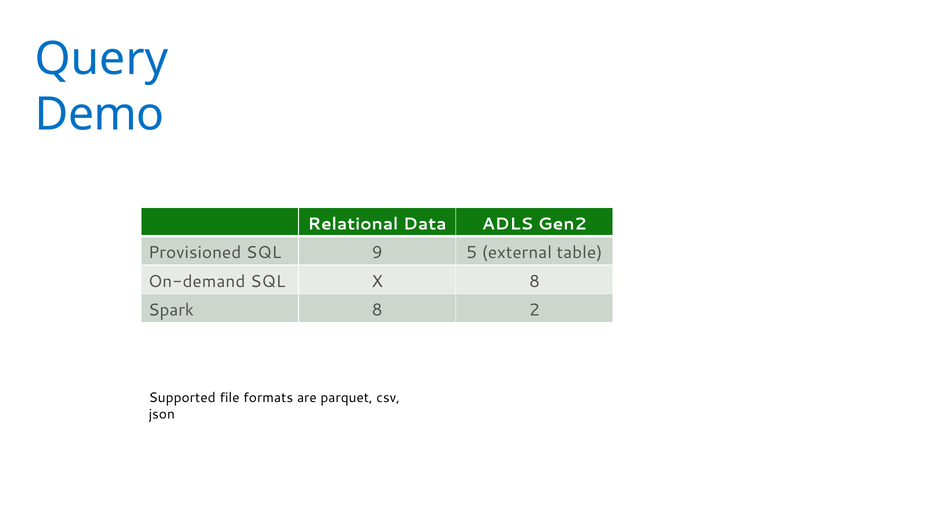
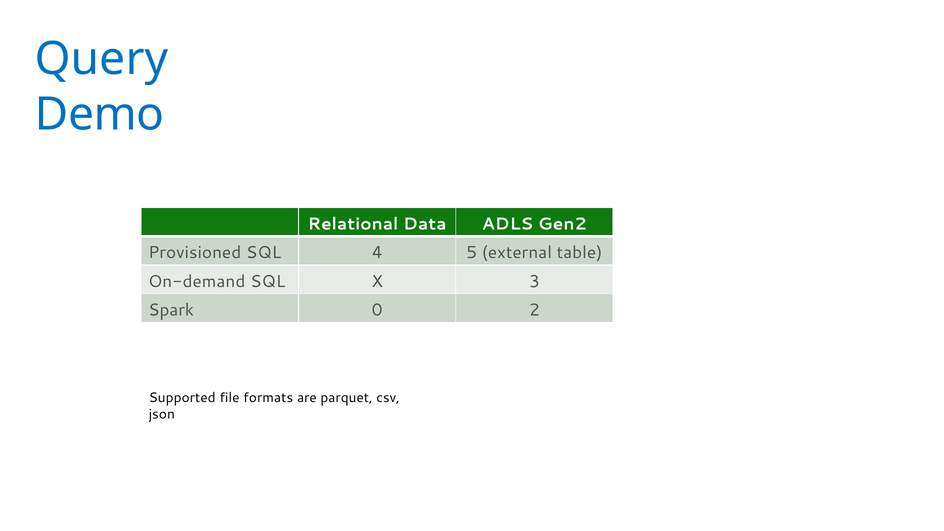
9: 9 -> 4
X 8: 8 -> 3
Spark 8: 8 -> 0
